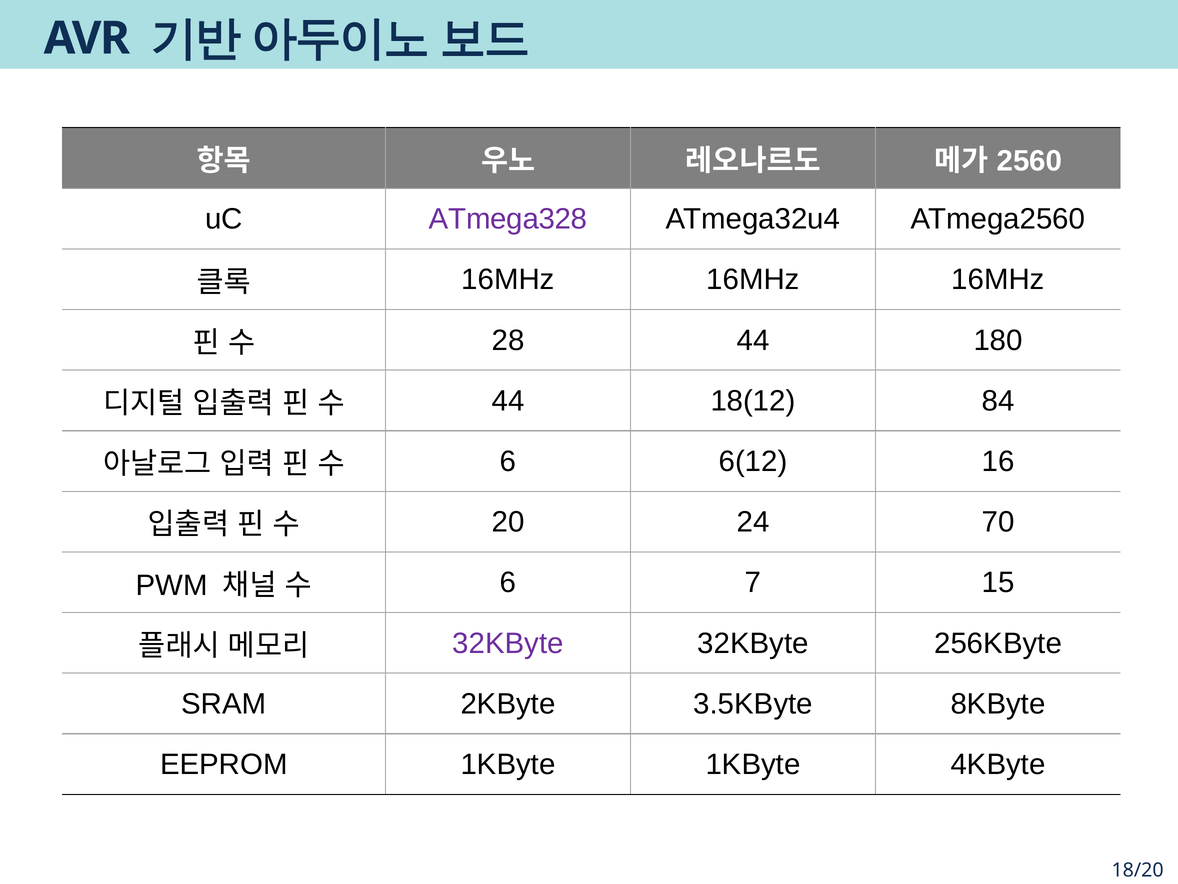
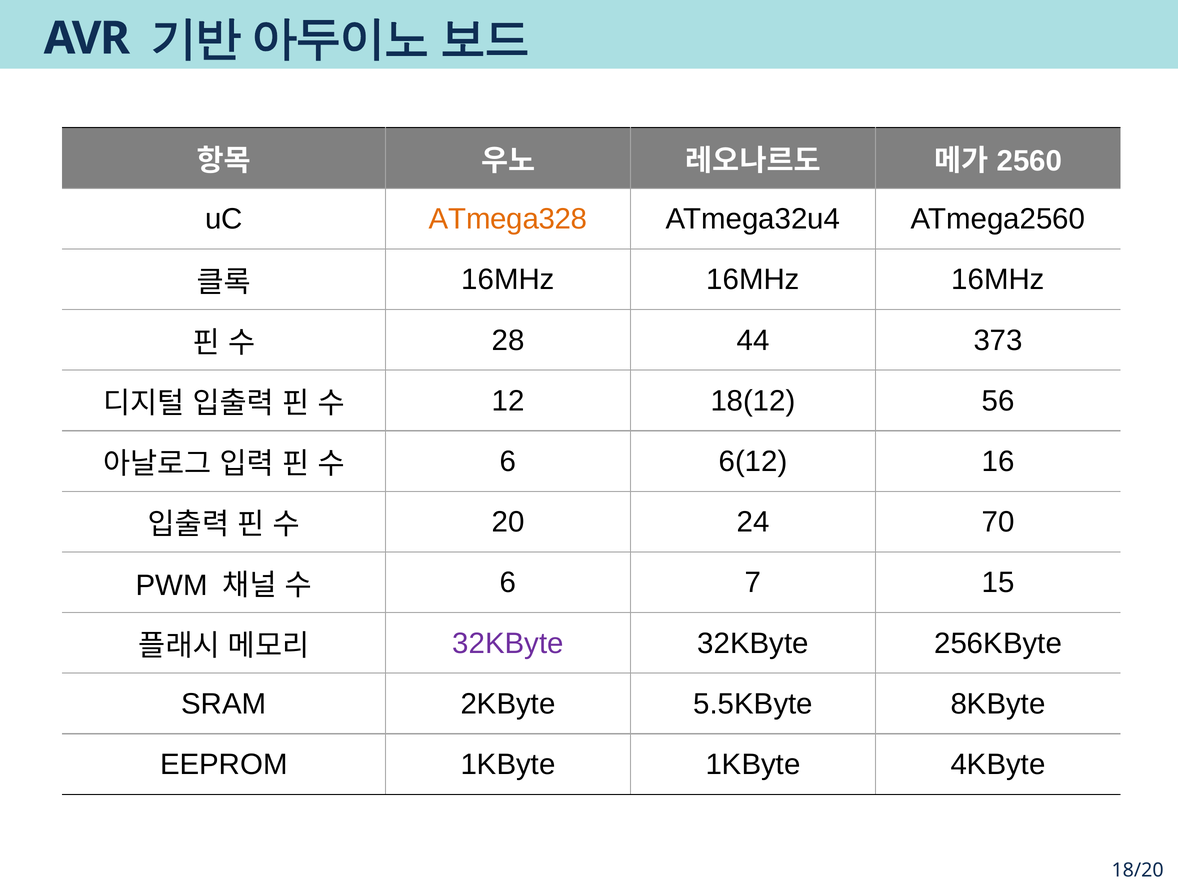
ATmega328 colour: purple -> orange
180: 180 -> 373
44 at (508, 401): 44 -> 12
84: 84 -> 56
3.5KByte: 3.5KByte -> 5.5KByte
